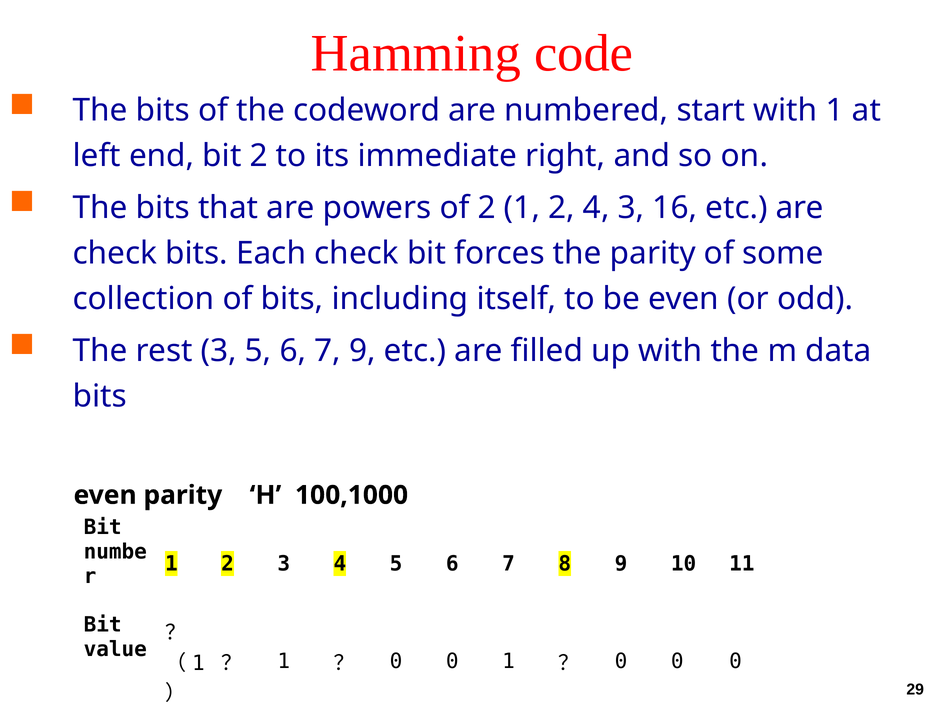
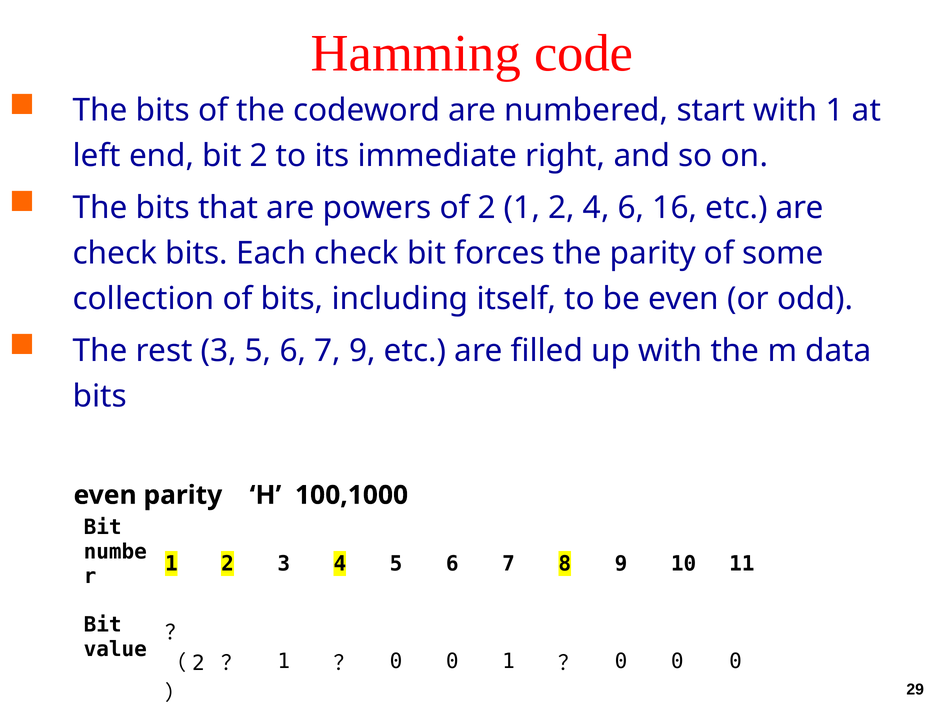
4 3: 3 -> 6
1 at (198, 663): 1 -> 2
